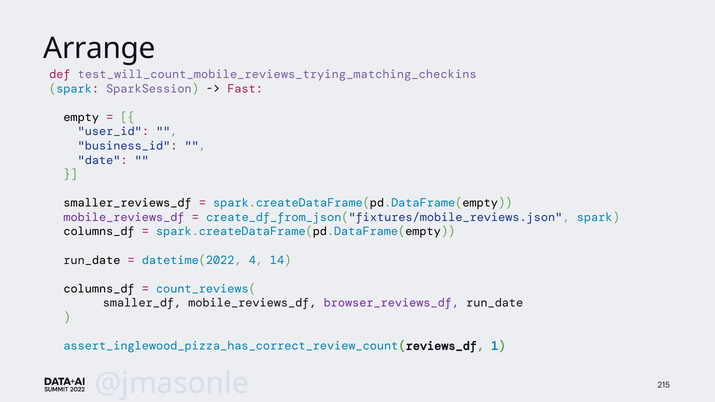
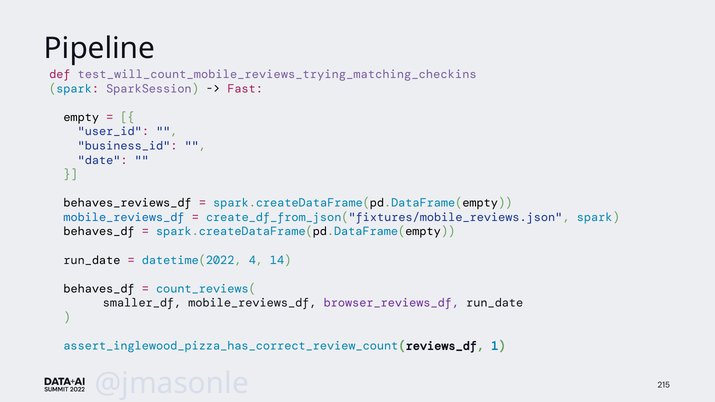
Arrange: Arrange -> Pipeline
smaller_reviews_df: smaller_reviews_df -> behaves_reviews_df
mobile_reviews_df at (124, 217) colour: purple -> blue
columns_df at (99, 232): columns_df -> behaves_df
columns_df at (99, 289): columns_df -> behaves_df
